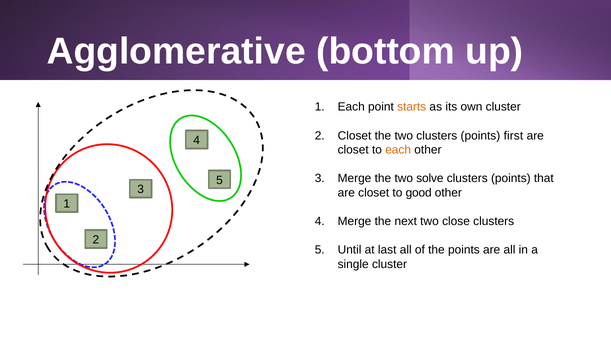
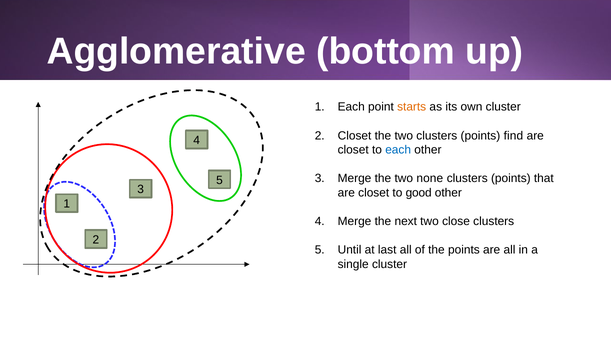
first: first -> find
each at (398, 150) colour: orange -> blue
solve: solve -> none
